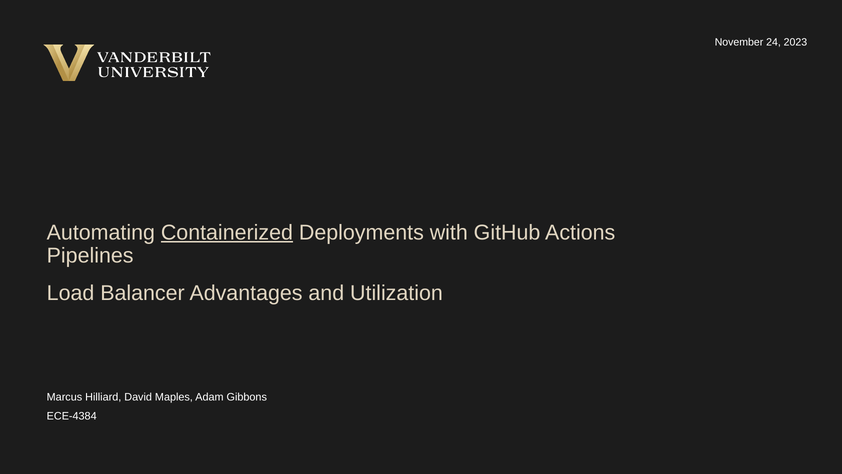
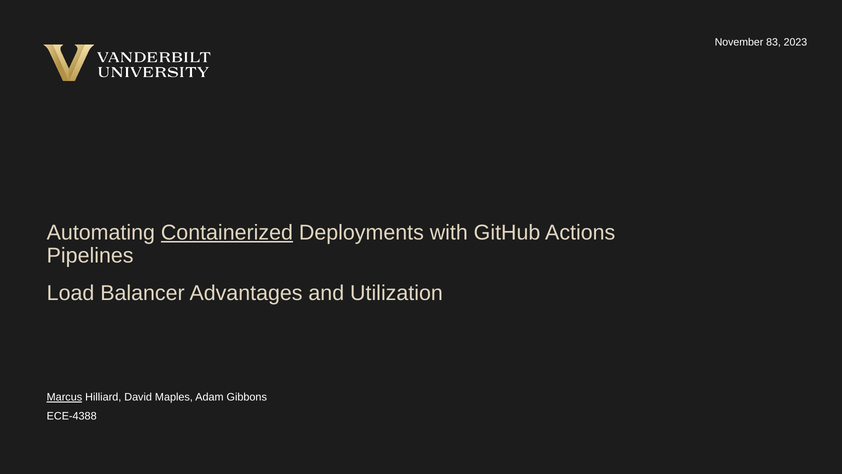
24: 24 -> 83
Marcus underline: none -> present
ECE-4384: ECE-4384 -> ECE-4388
